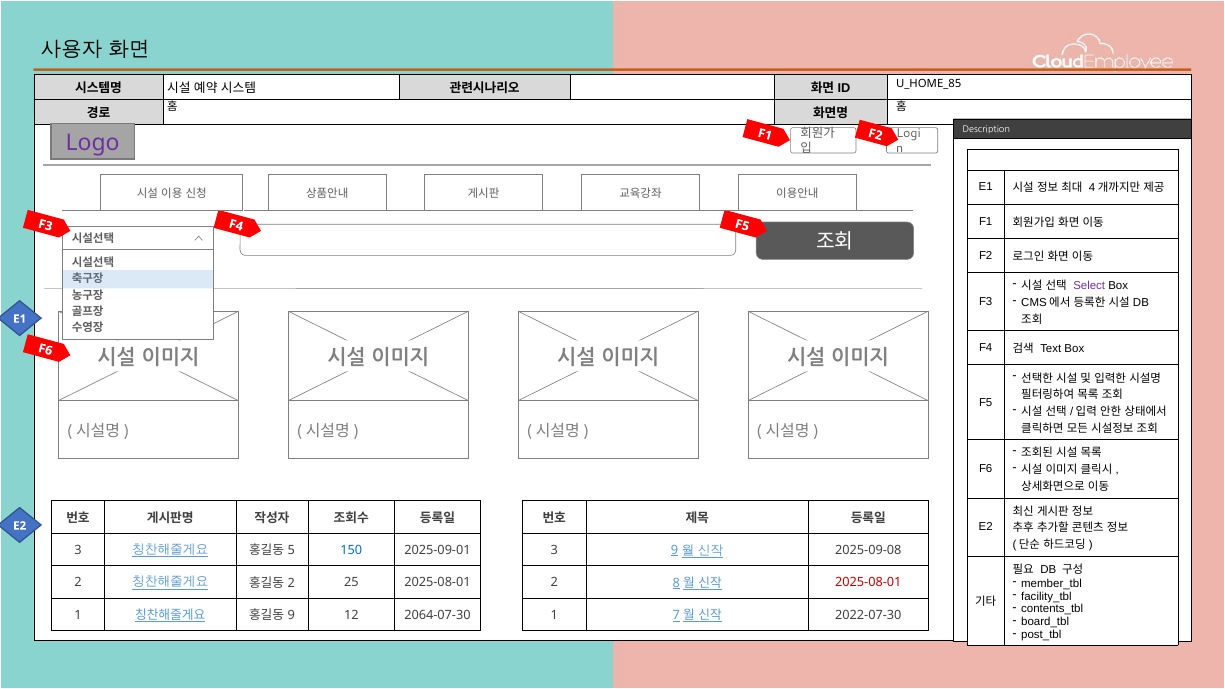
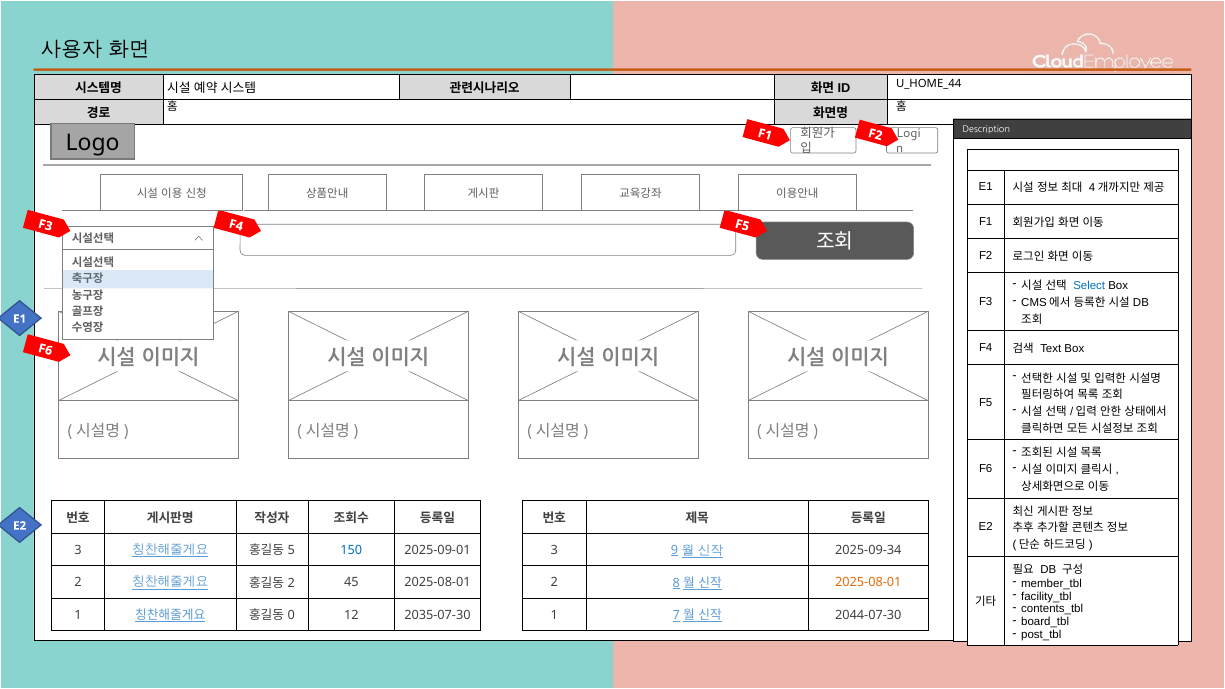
U_HOME_85: U_HOME_85 -> U_HOME_44
Logo colour: purple -> black
Select colour: purple -> blue
2025-09-08: 2025-09-08 -> 2025-09-34
25: 25 -> 45
2025-08-01 at (868, 582) colour: red -> orange
9 at (291, 615): 9 -> 0
2064-07-30: 2064-07-30 -> 2035-07-30
2022-07-30: 2022-07-30 -> 2044-07-30
